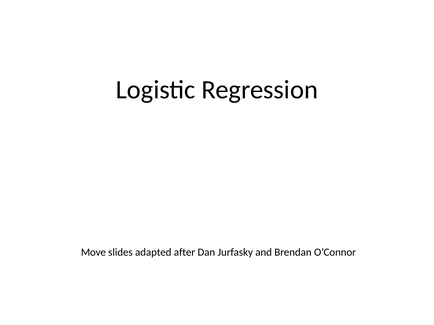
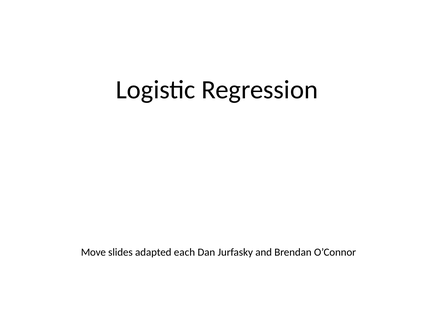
after: after -> each
